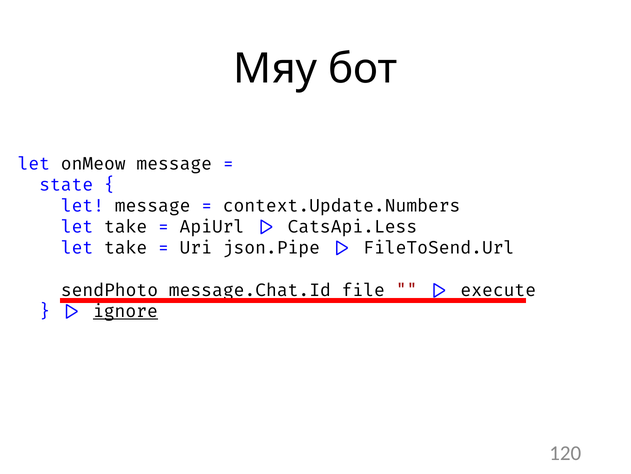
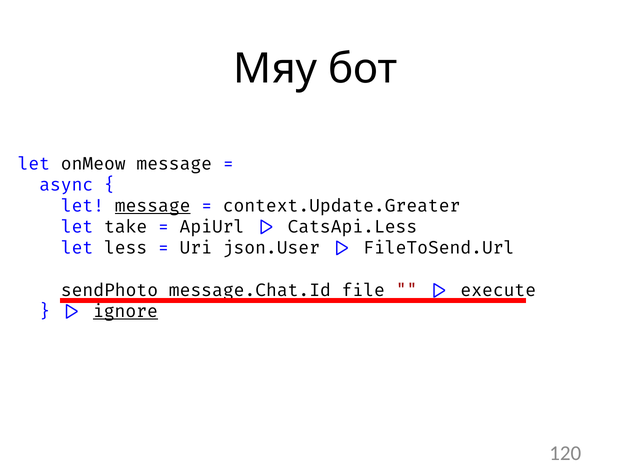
state: state -> async
message at (153, 206) underline: none -> present
context.Update.Numbers: context.Update.Numbers -> context.Update.Greater
take at (126, 248): take -> less
json.Pipe: json.Pipe -> json.User
